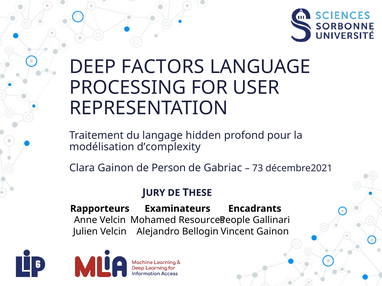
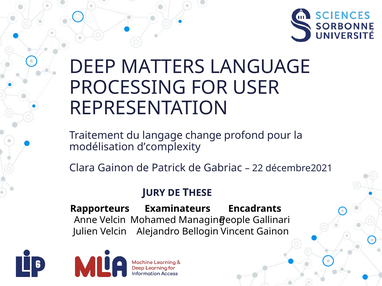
FACTORS: FACTORS -> MATTERS
hidden: hidden -> change
Person: Person -> Patrick
73: 73 -> 22
Resources: Resources -> Managing
